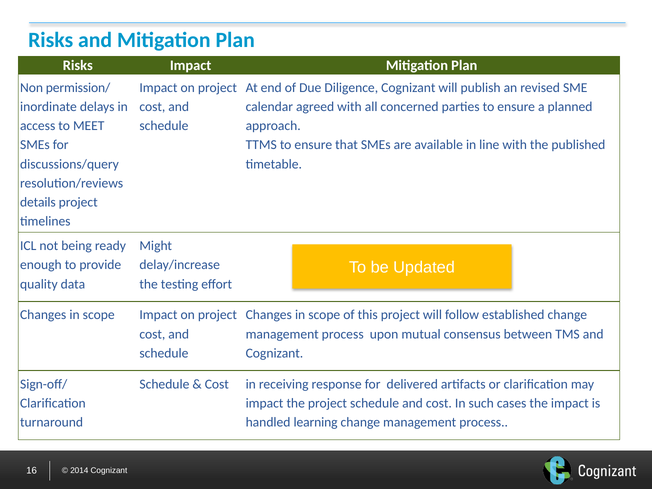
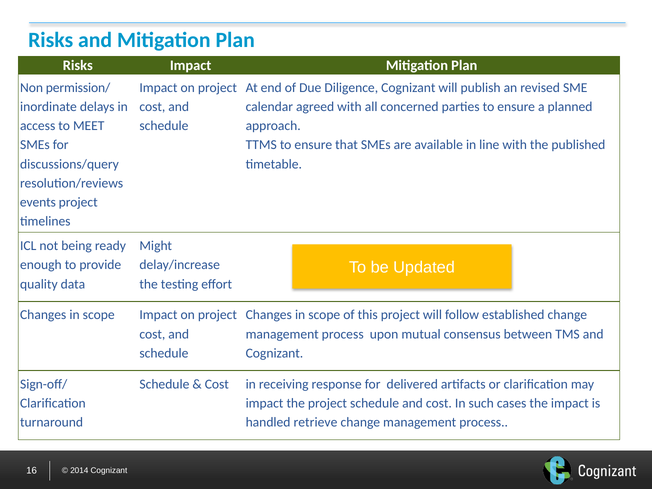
details: details -> events
learning: learning -> retrieve
